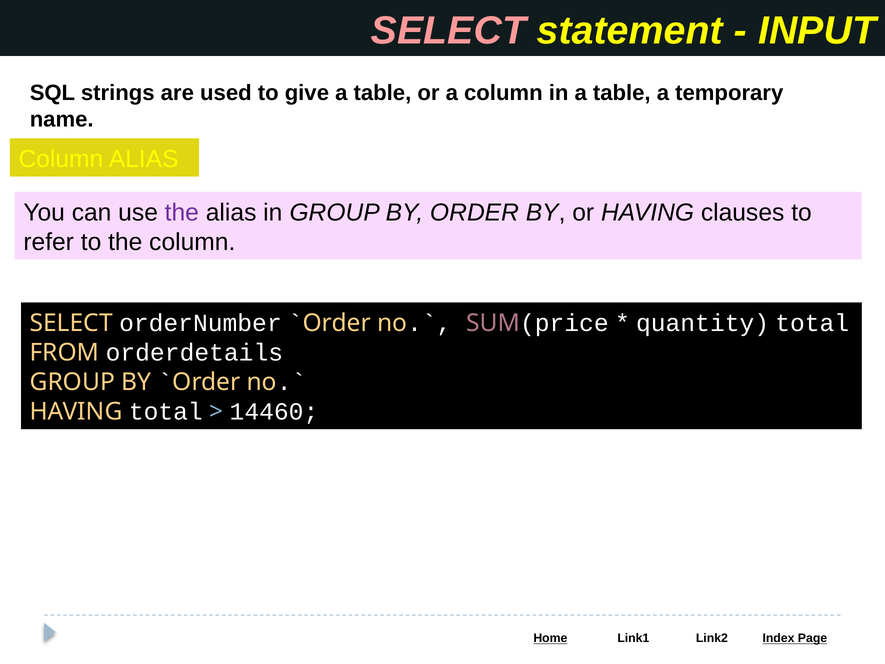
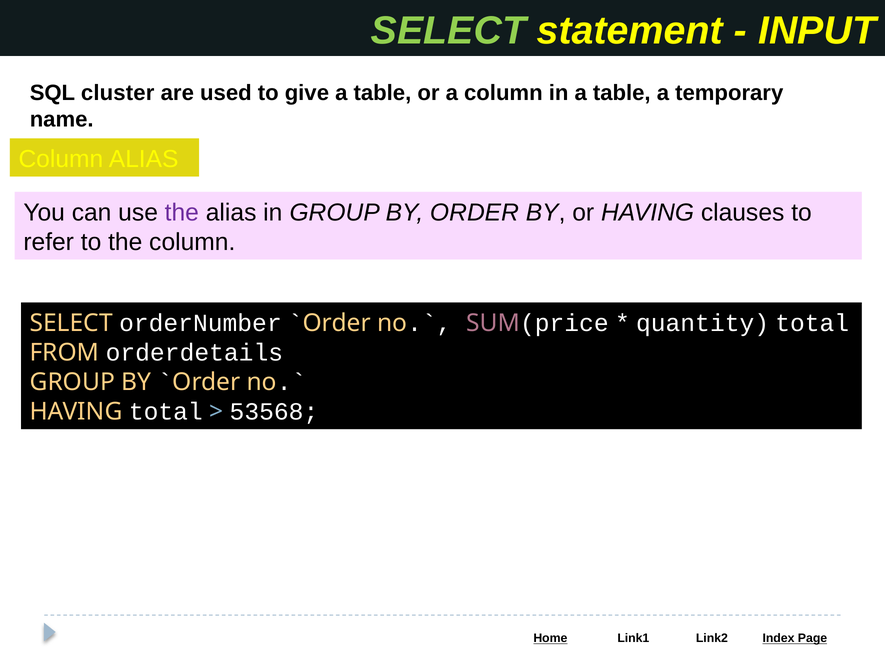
SELECT at (448, 31) colour: pink -> light green
strings: strings -> cluster
14460: 14460 -> 53568
